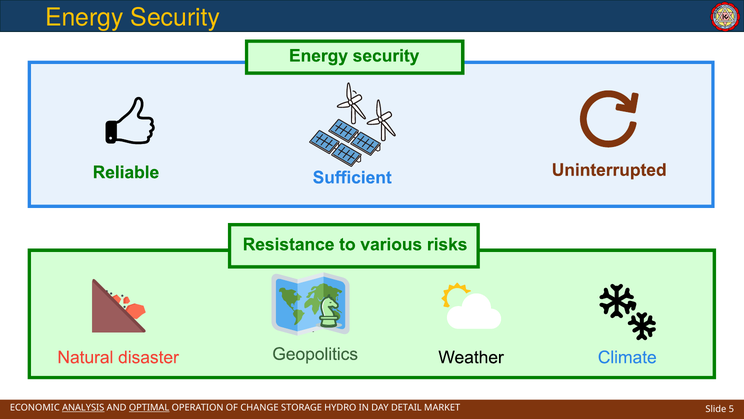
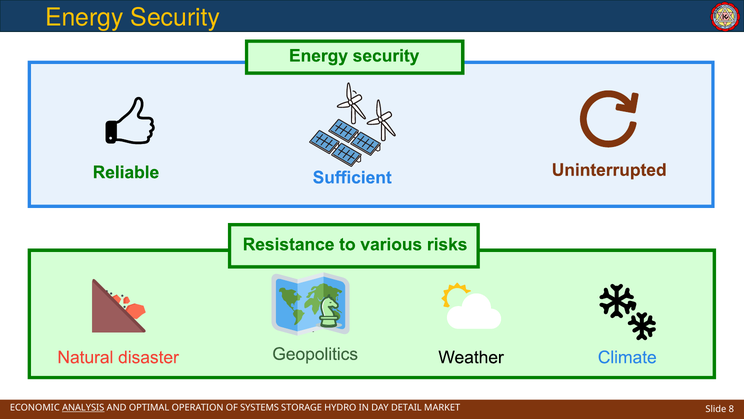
OPTIMAL underline: present -> none
CHANGE: CHANGE -> SYSTEMS
5: 5 -> 8
